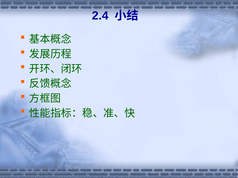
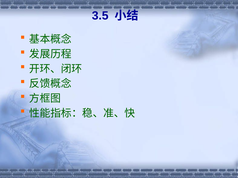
2.4: 2.4 -> 3.5
